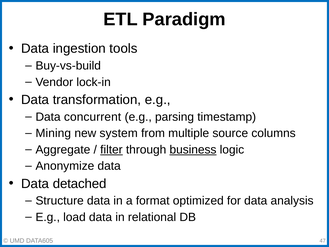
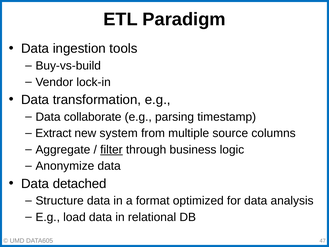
concurrent: concurrent -> collaborate
Mining: Mining -> Extract
business underline: present -> none
